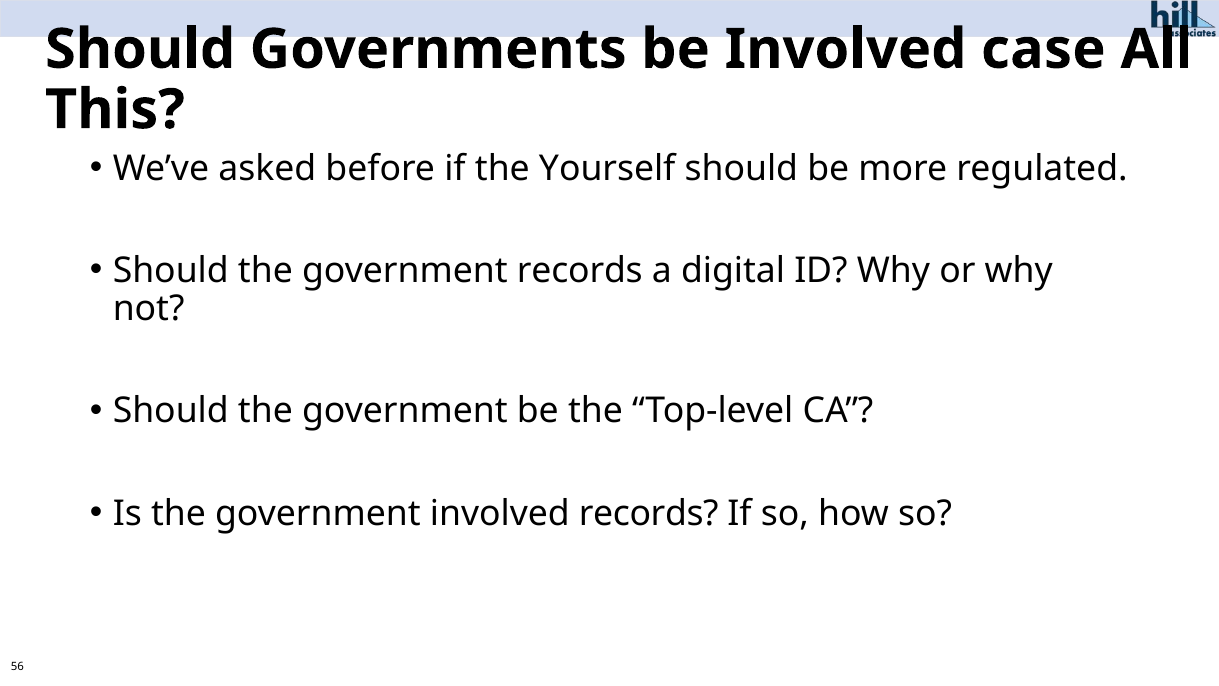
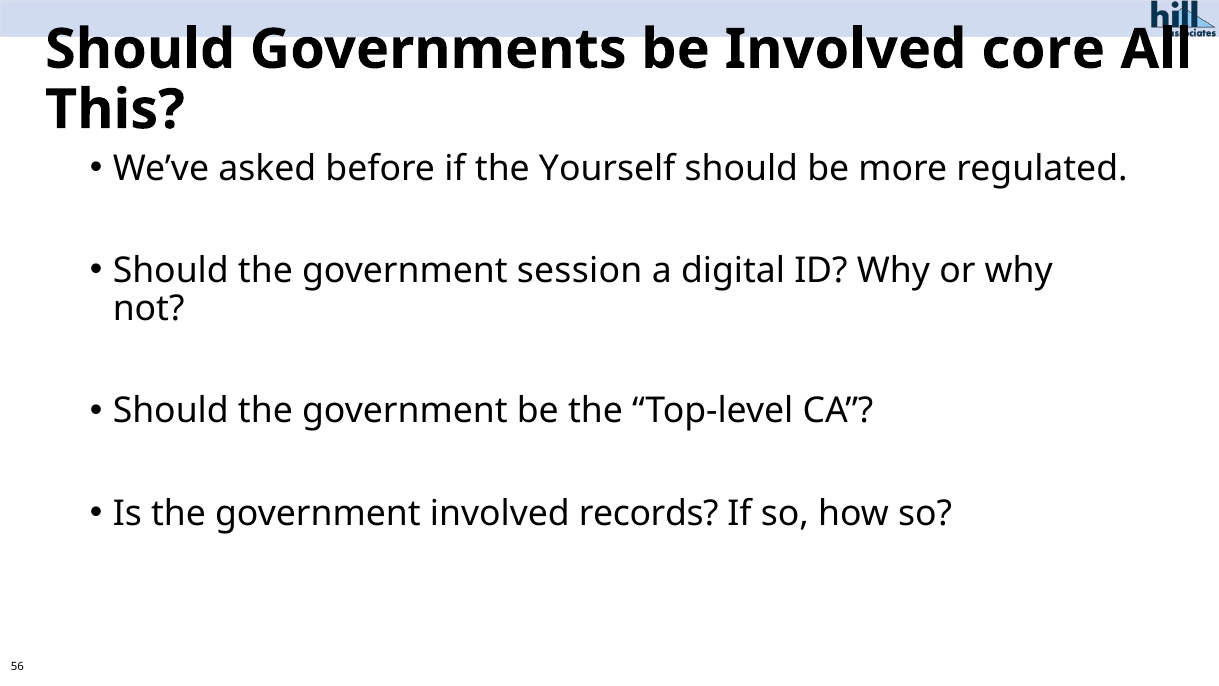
case: case -> core
government records: records -> session
